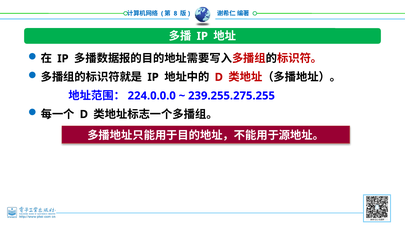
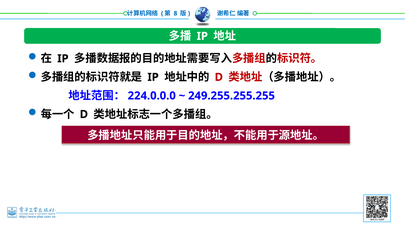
239.255.275.255: 239.255.275.255 -> 249.255.255.255
